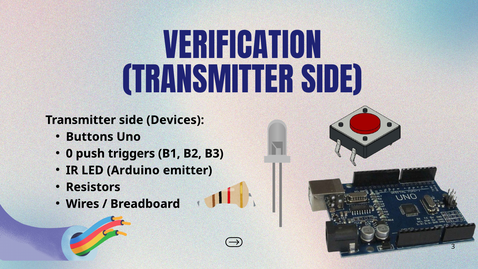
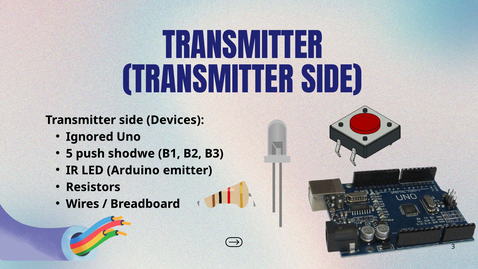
VERIFICATION at (242, 48): VERIFICATION -> TRANSMITTER
Buttons: Buttons -> Ignored
0: 0 -> 5
triggers: triggers -> shodwe
